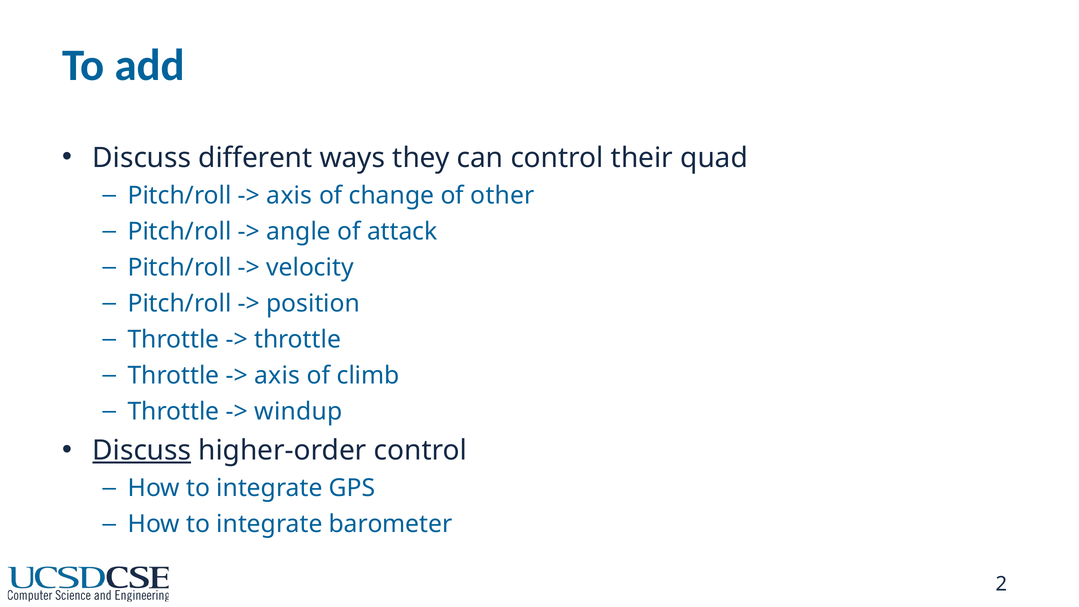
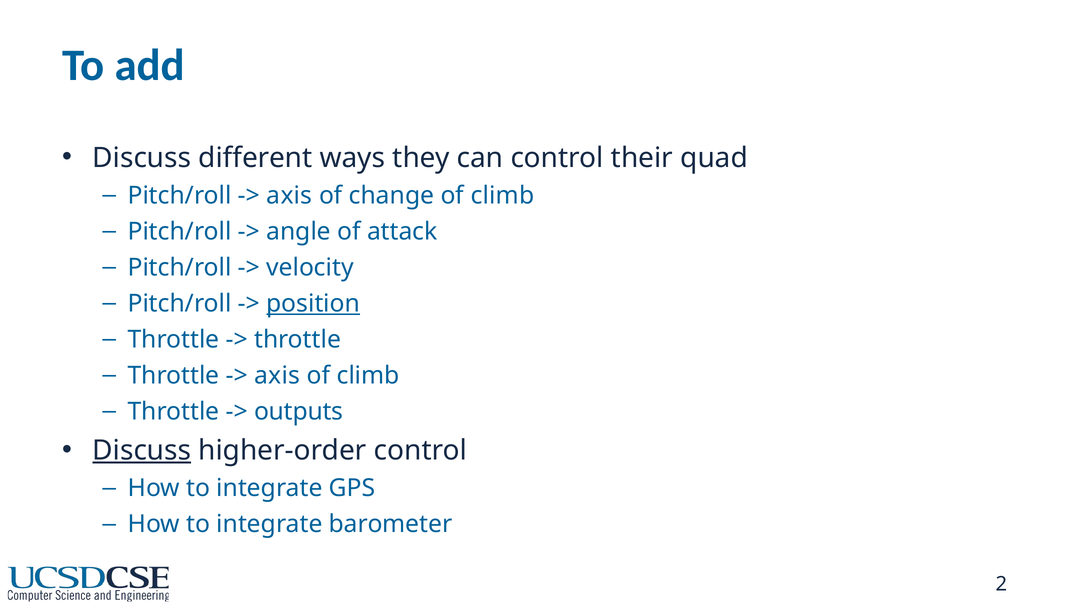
change of other: other -> climb
position underline: none -> present
windup: windup -> outputs
